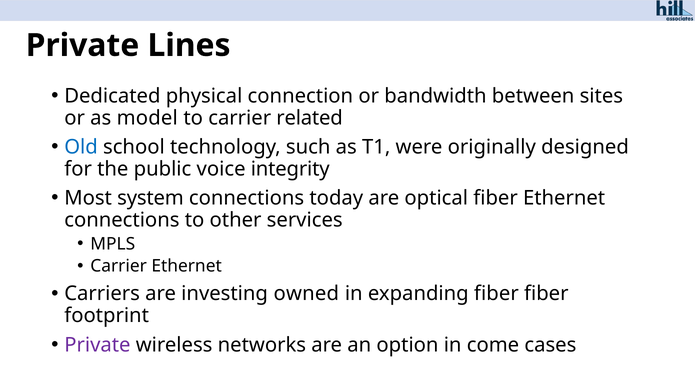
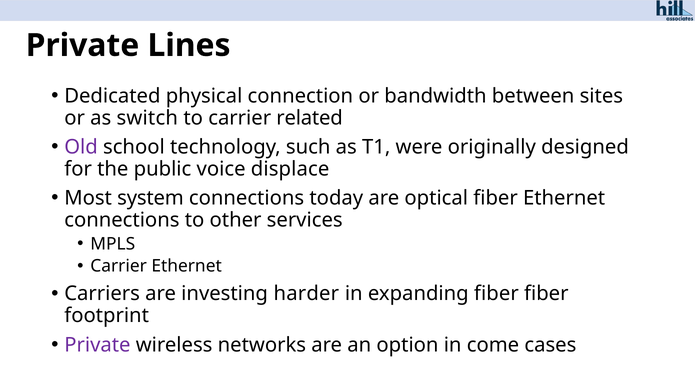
model: model -> switch
Old colour: blue -> purple
integrity: integrity -> displace
owned: owned -> harder
